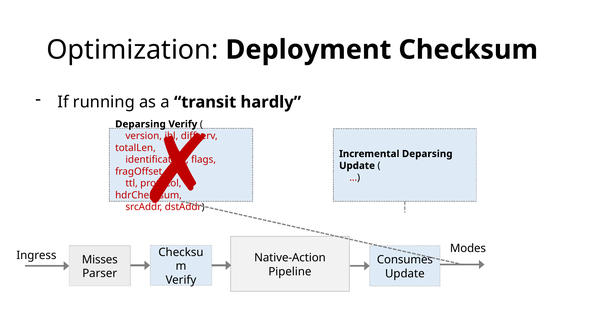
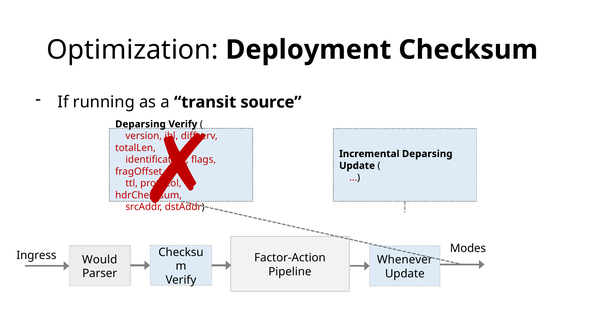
hardly: hardly -> source
Native-Action: Native-Action -> Factor-Action
Misses: Misses -> Would
Consumes: Consumes -> Whenever
